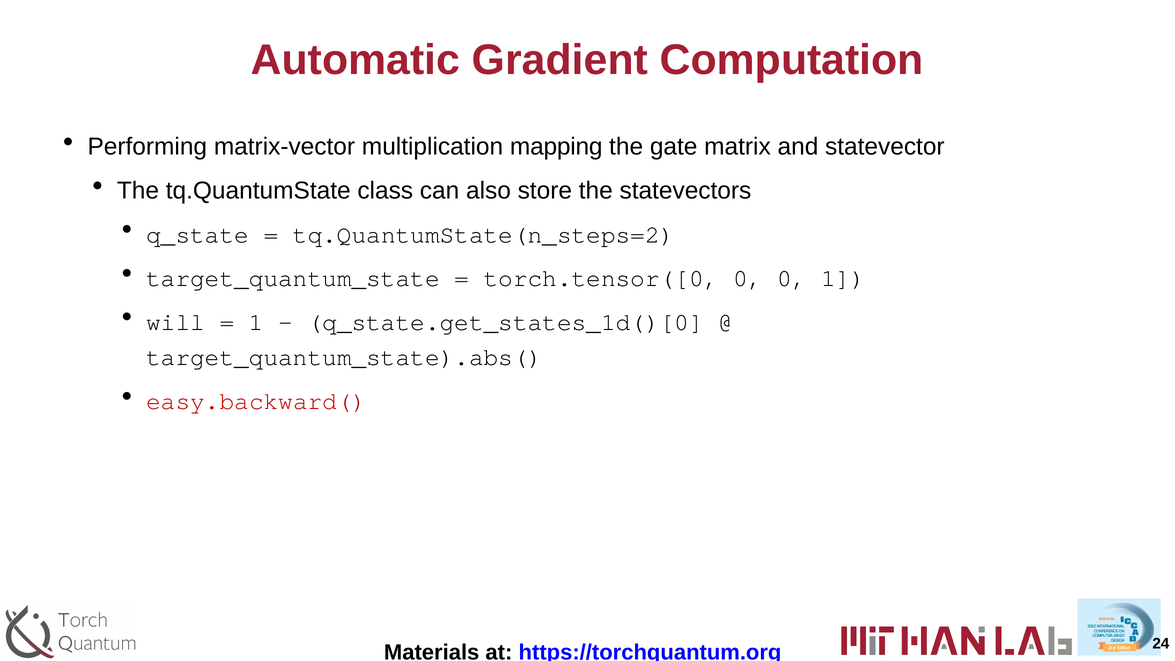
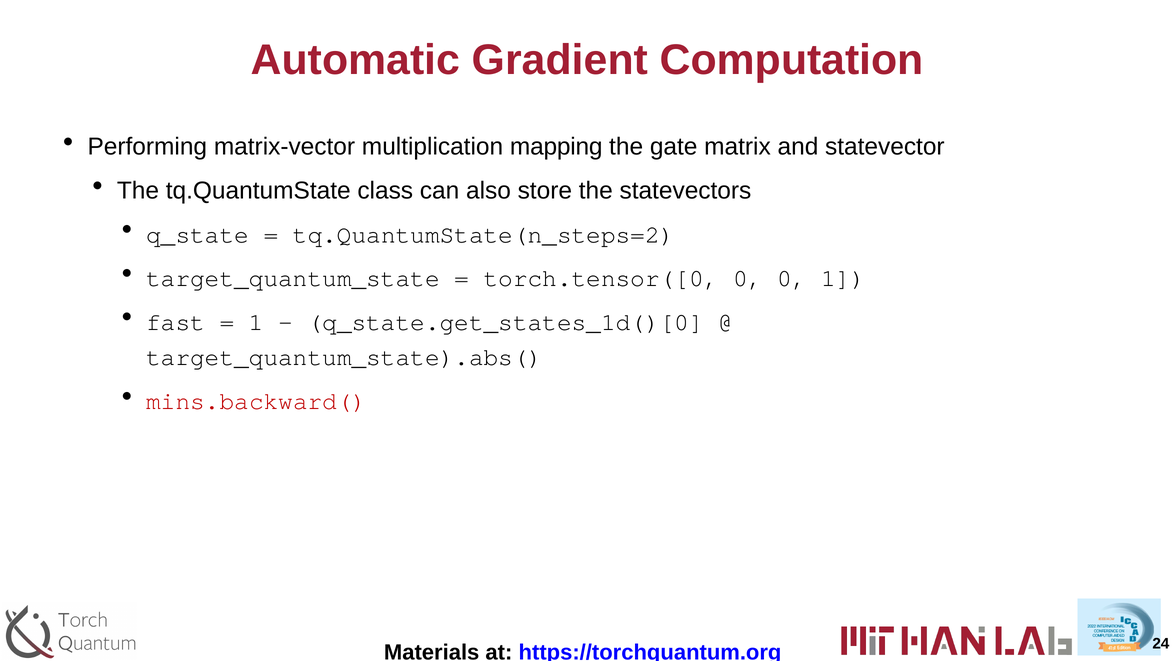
will: will -> fast
easy.backward(: easy.backward( -> mins.backward(
